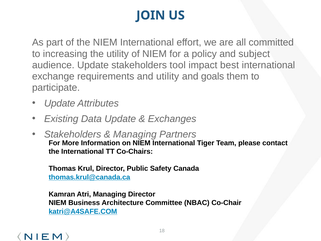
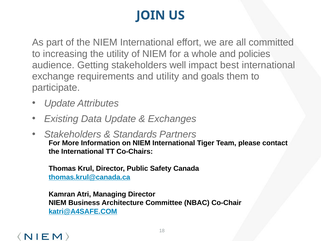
policy: policy -> whole
subject: subject -> policies
audience Update: Update -> Getting
tool: tool -> well
Managing at (135, 134): Managing -> Standards
